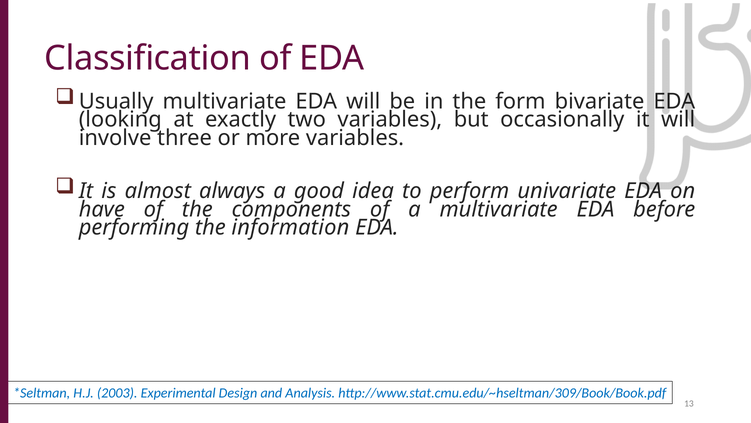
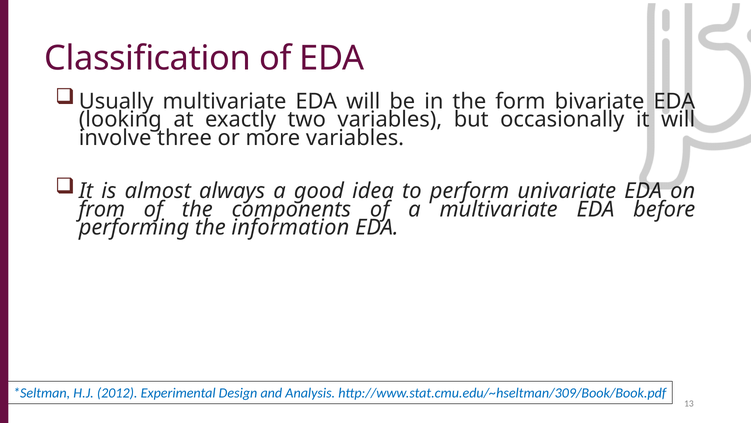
have: have -> from
2003: 2003 -> 2012
